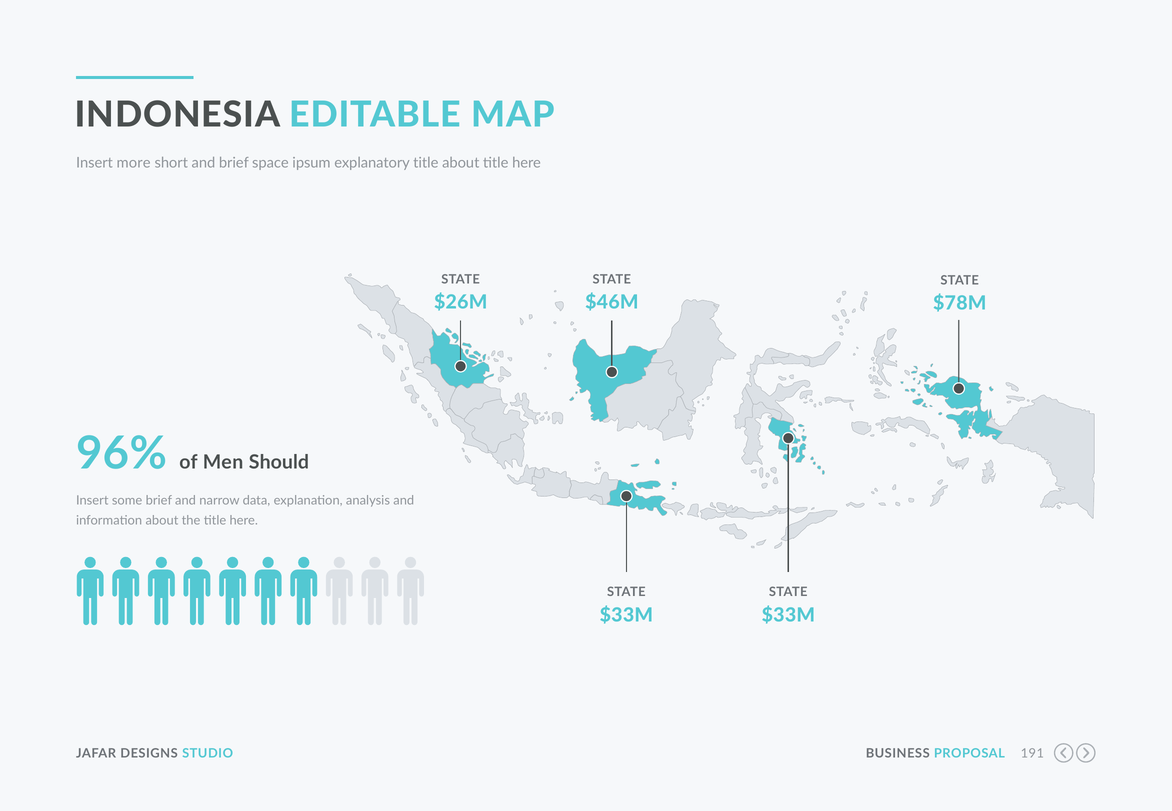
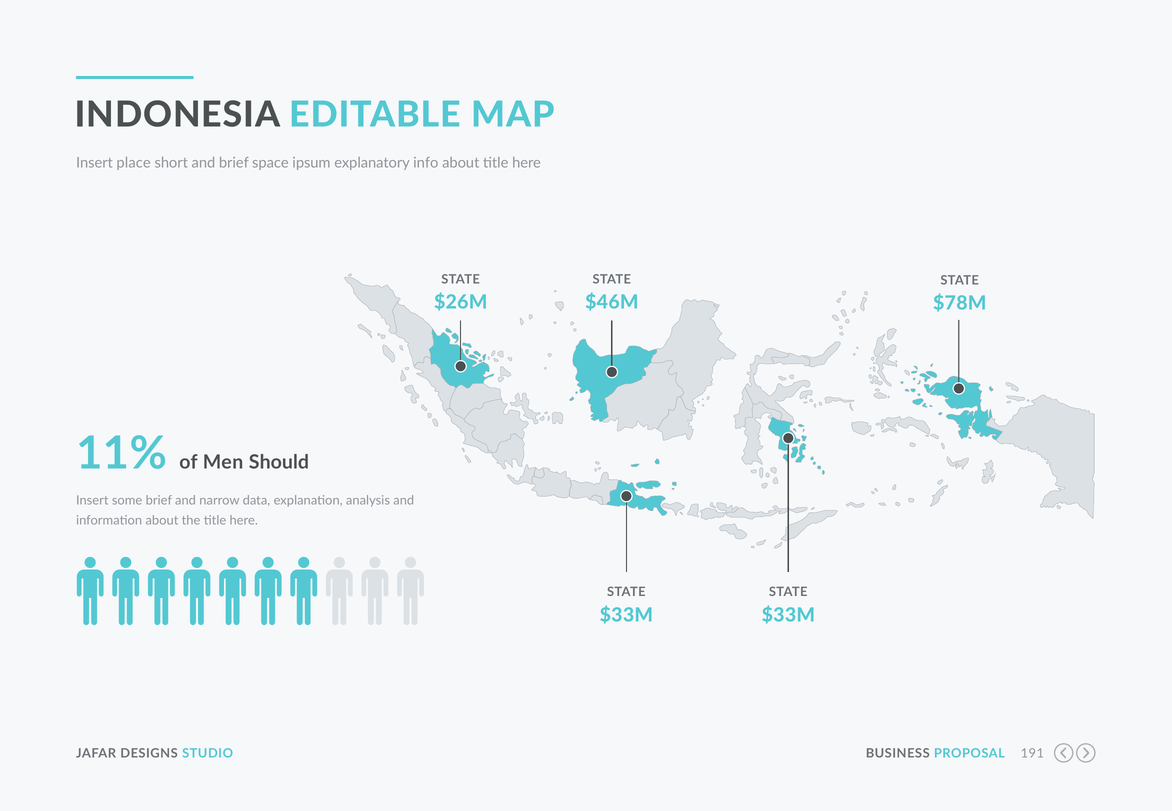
more: more -> place
explanatory title: title -> info
96%: 96% -> 11%
